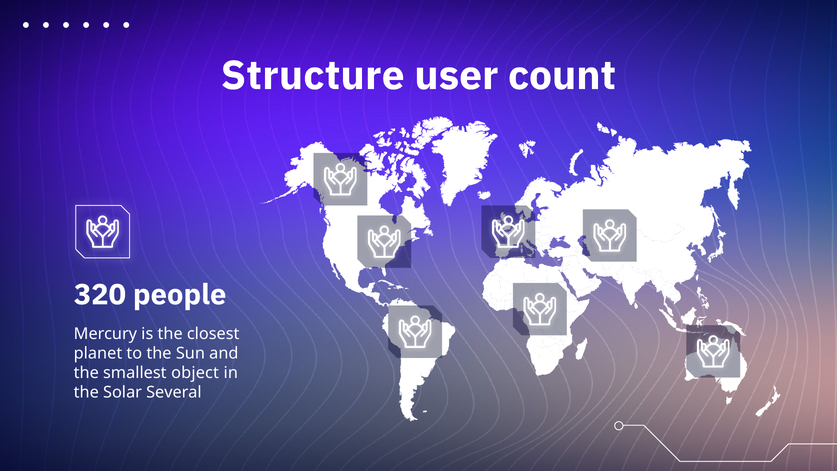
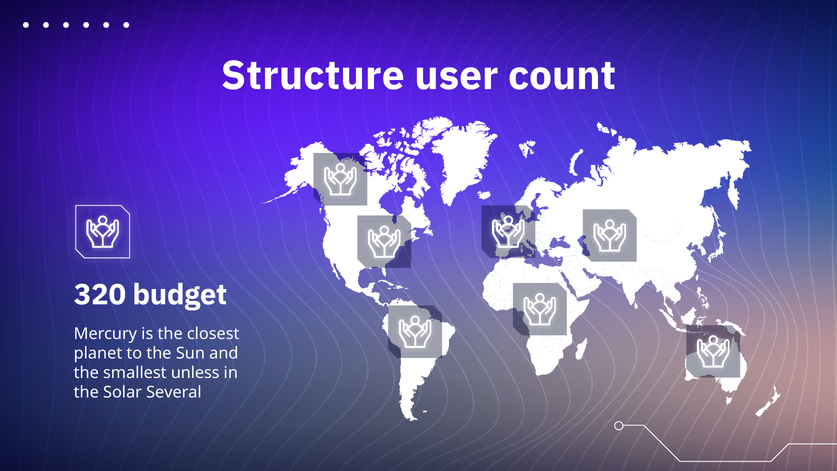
people: people -> budget
object: object -> unless
